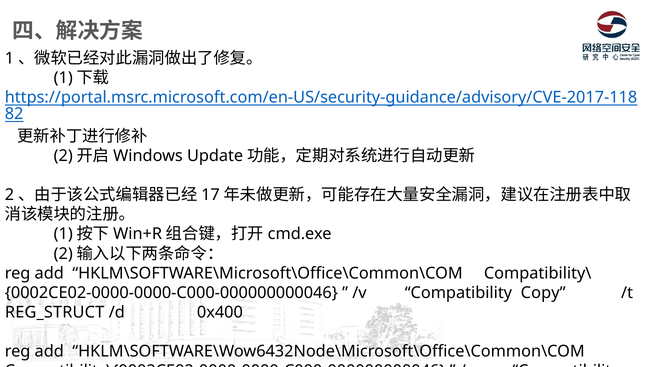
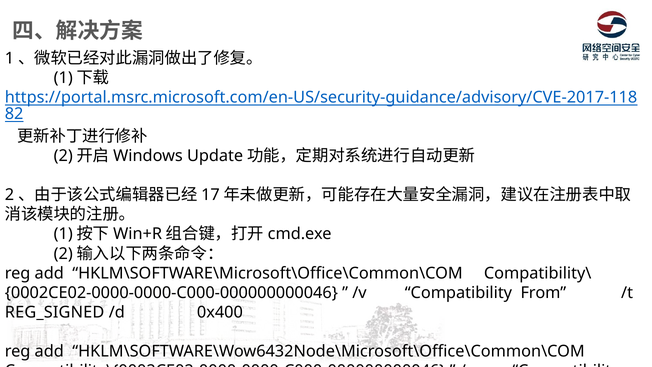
Copy: Copy -> From
REG_STRUCT: REG_STRUCT -> REG_SIGNED
